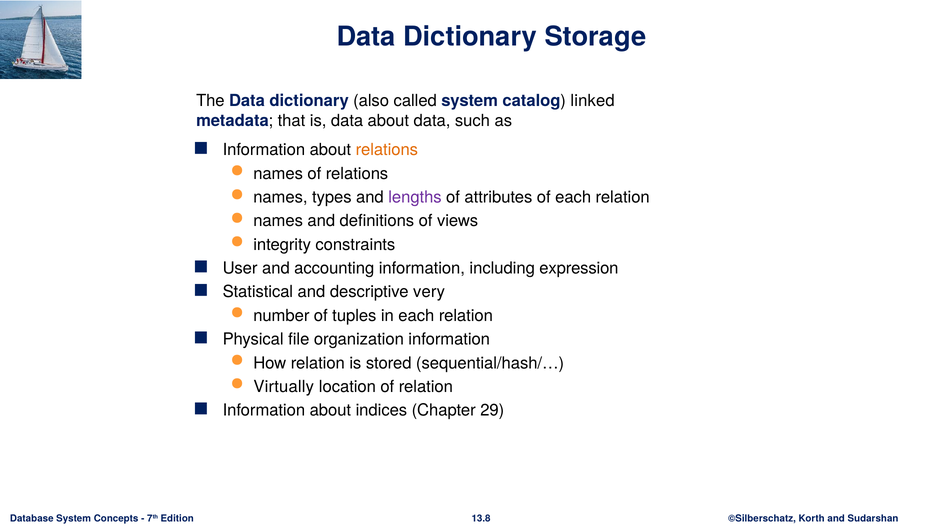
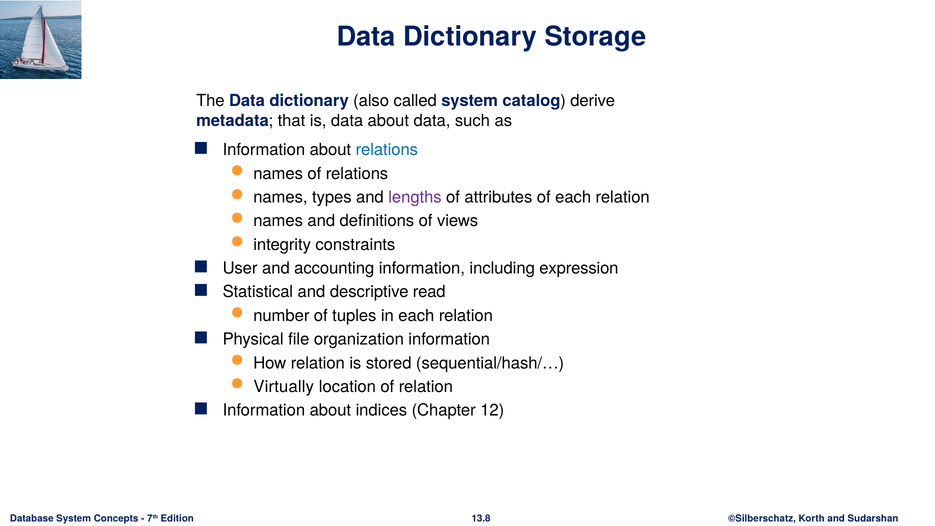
linked: linked -> derive
relations at (387, 150) colour: orange -> blue
very: very -> read
29: 29 -> 12
